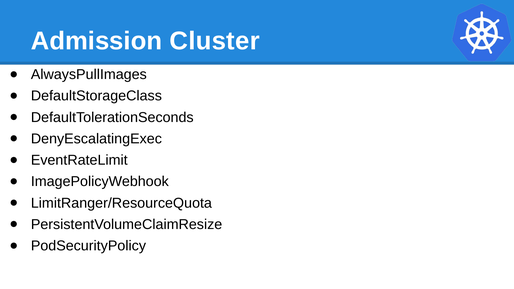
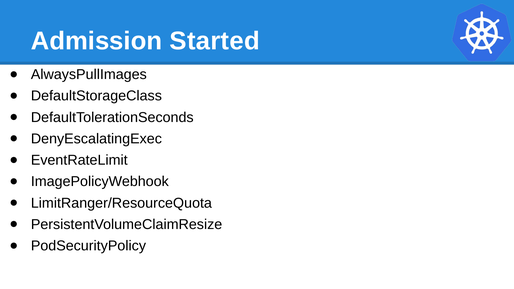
Cluster: Cluster -> Started
